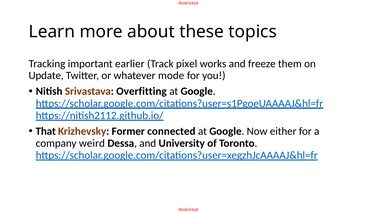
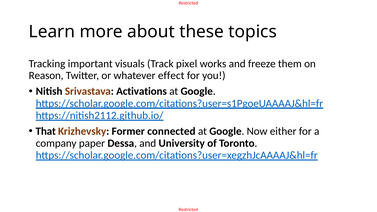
earlier: earlier -> visuals
Update: Update -> Reason
mode: mode -> effect
Overfitting: Overfitting -> Activations
weird: weird -> paper
